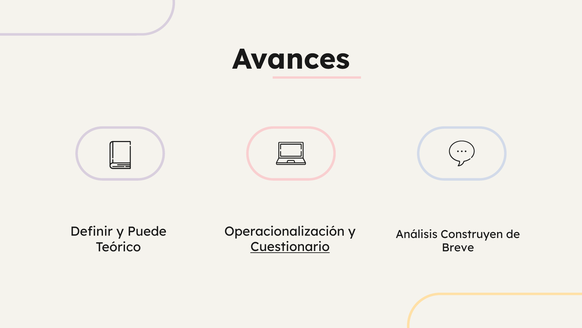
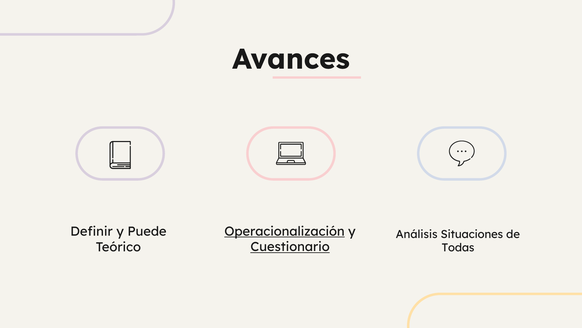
Operacionalización underline: none -> present
Construyen: Construyen -> Situaciones
Breve: Breve -> Todas
